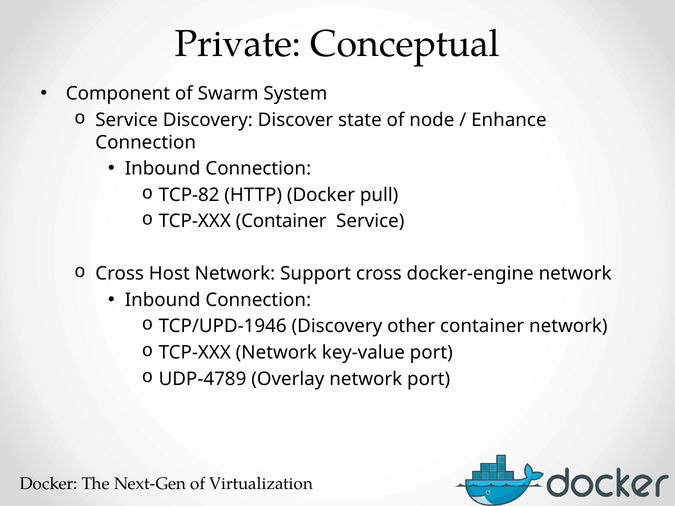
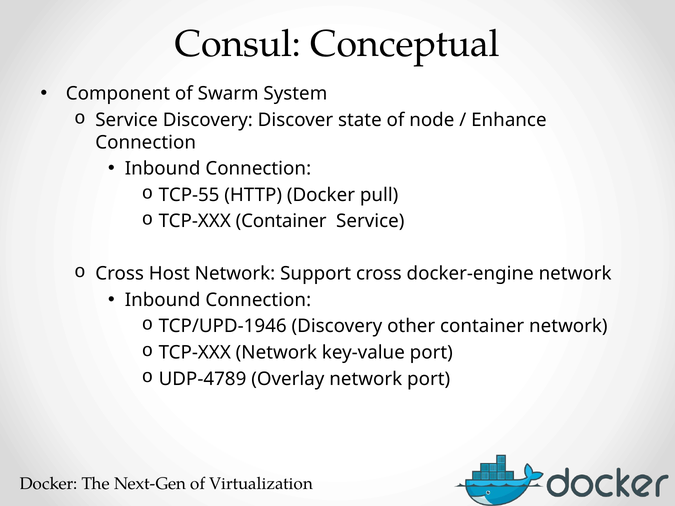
Private: Private -> Consul
TCP-82: TCP-82 -> TCP-55
